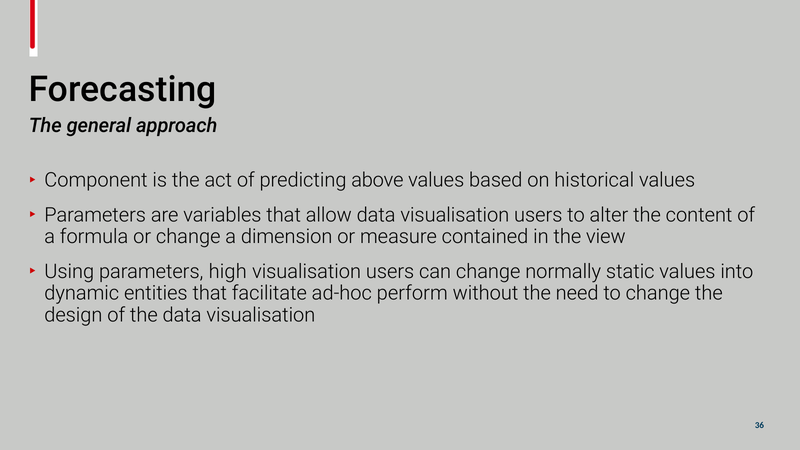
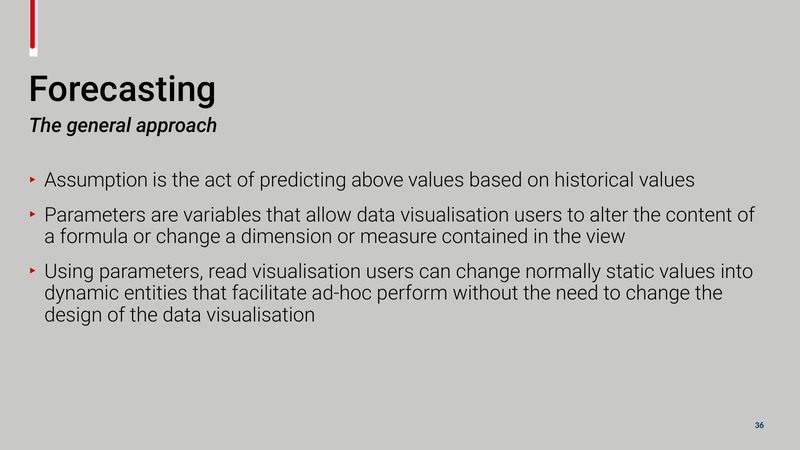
Component: Component -> Assumption
high: high -> read
